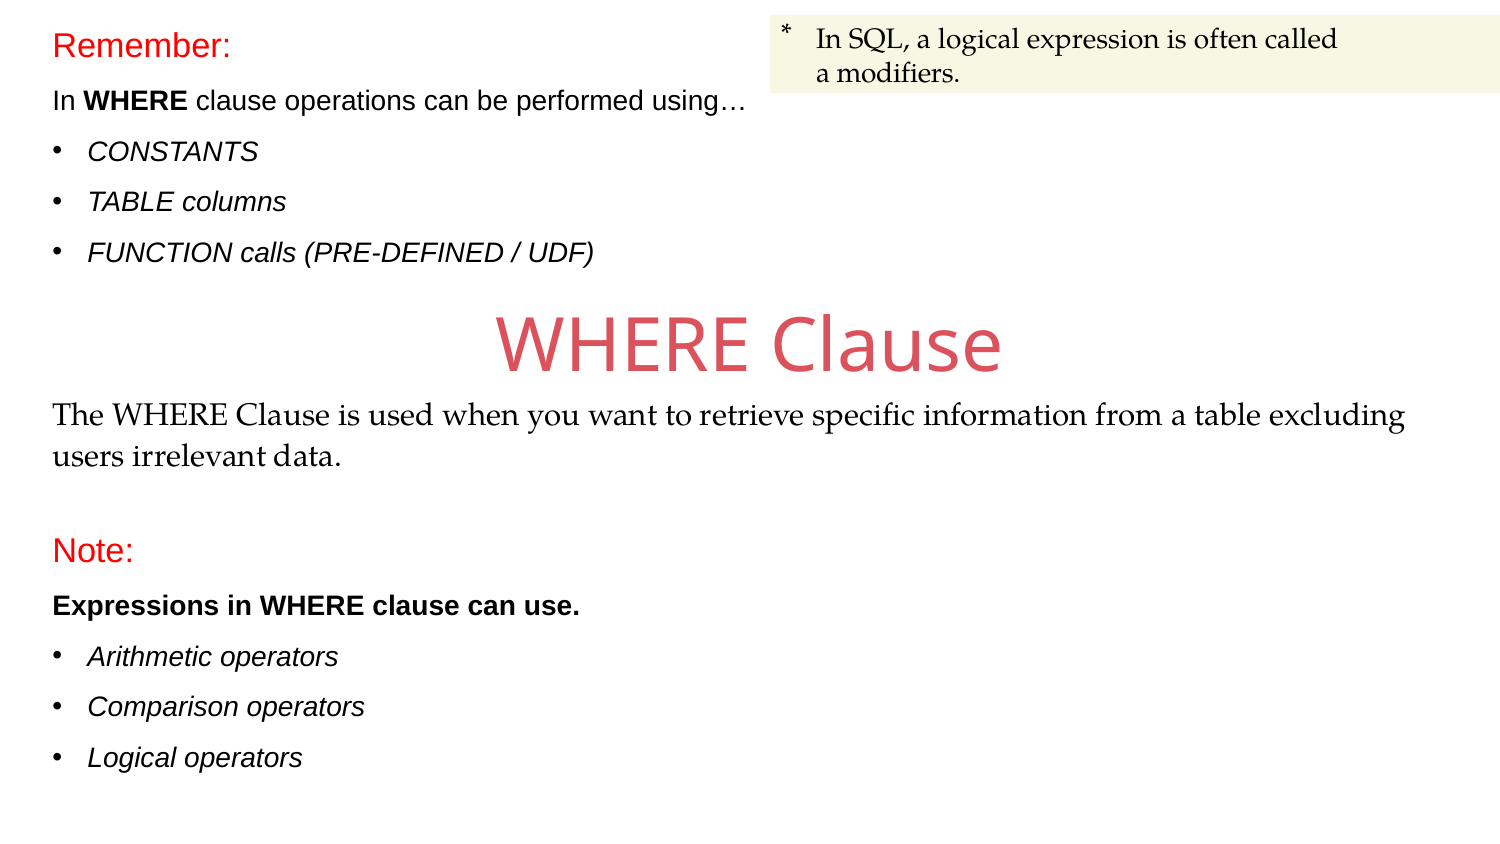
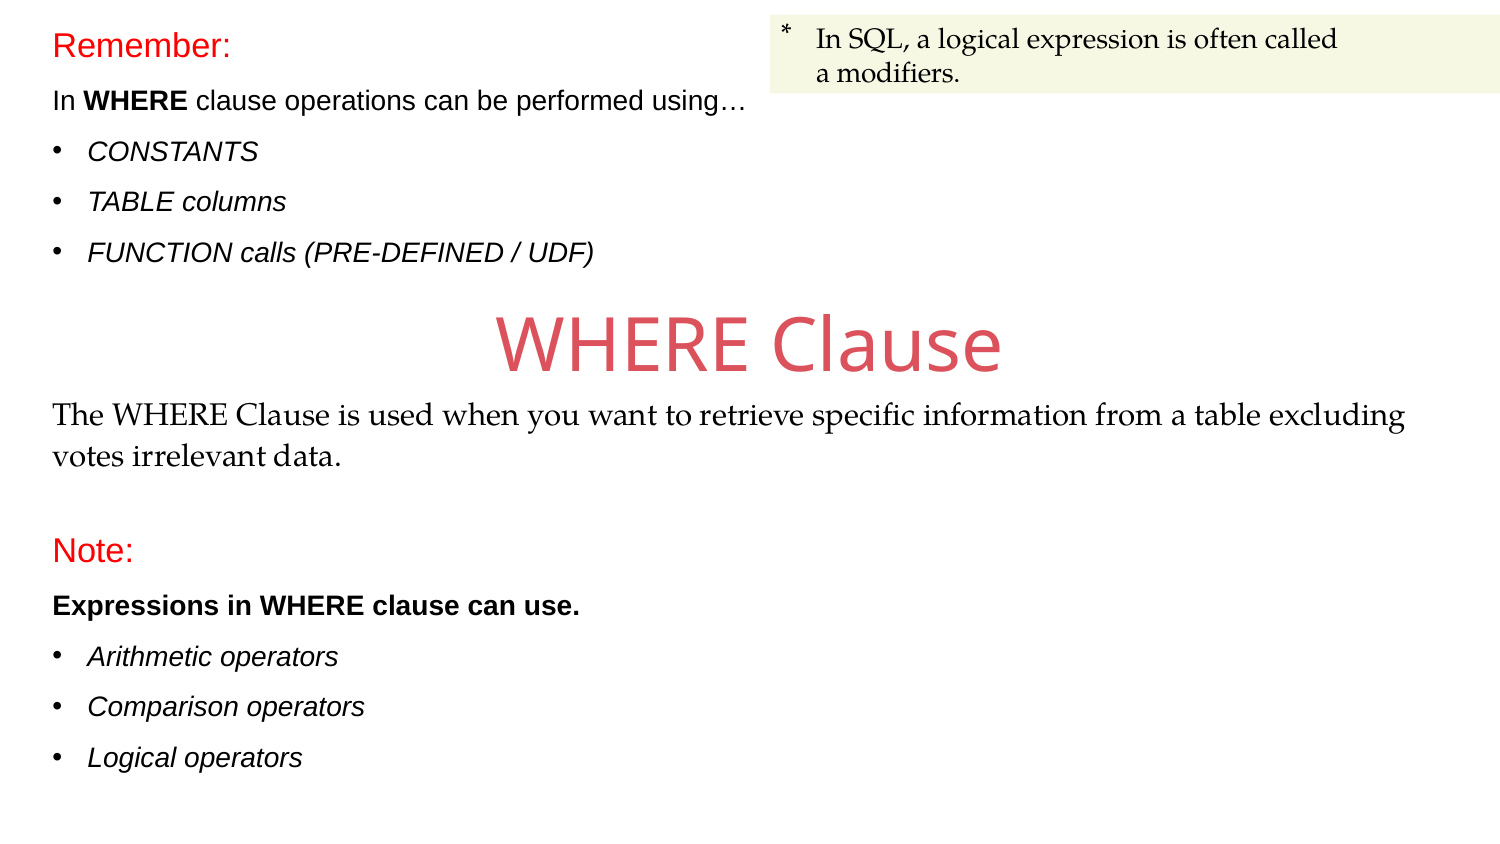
users: users -> votes
